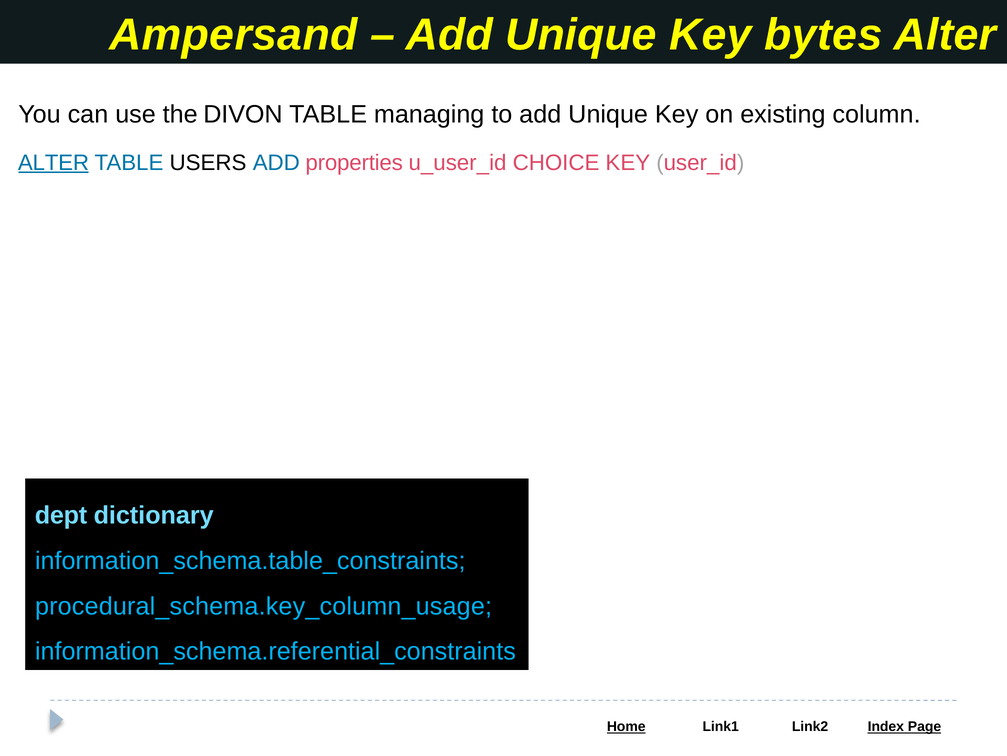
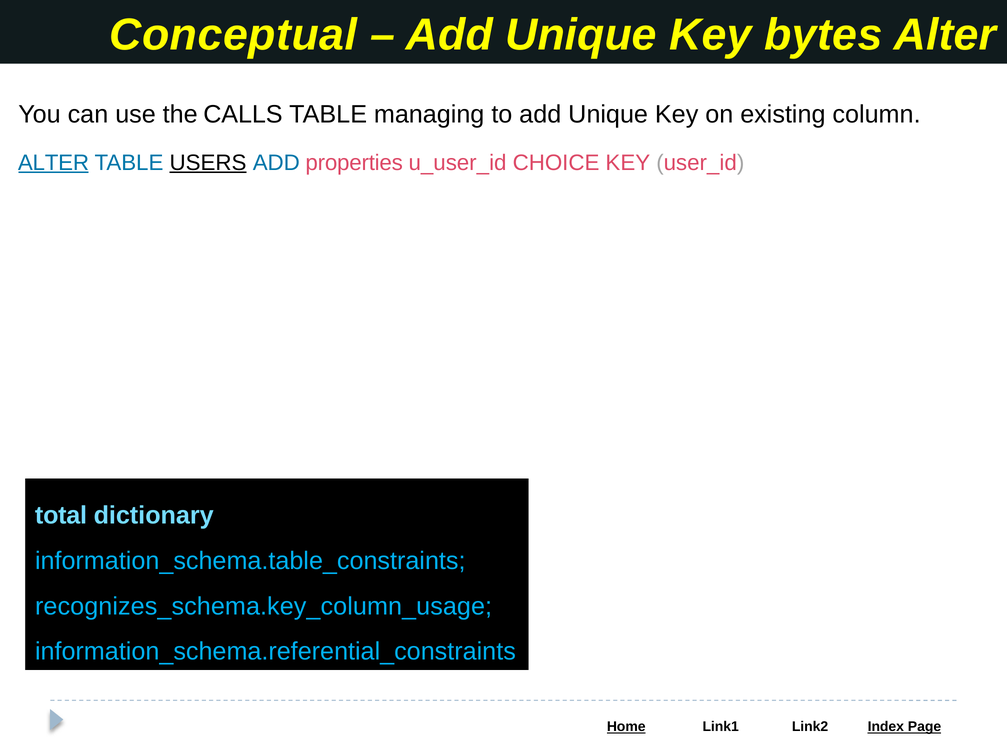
Ampersand: Ampersand -> Conceptual
DIVON: DIVON -> CALLS
USERS underline: none -> present
dept: dept -> total
procedural_schema.key_column_usage: procedural_schema.key_column_usage -> recognizes_schema.key_column_usage
